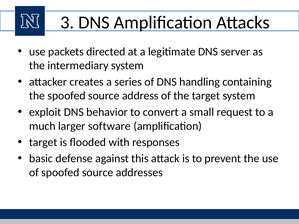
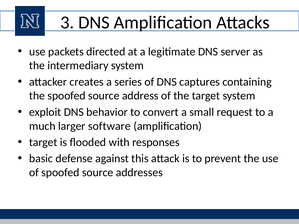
handling: handling -> captures
